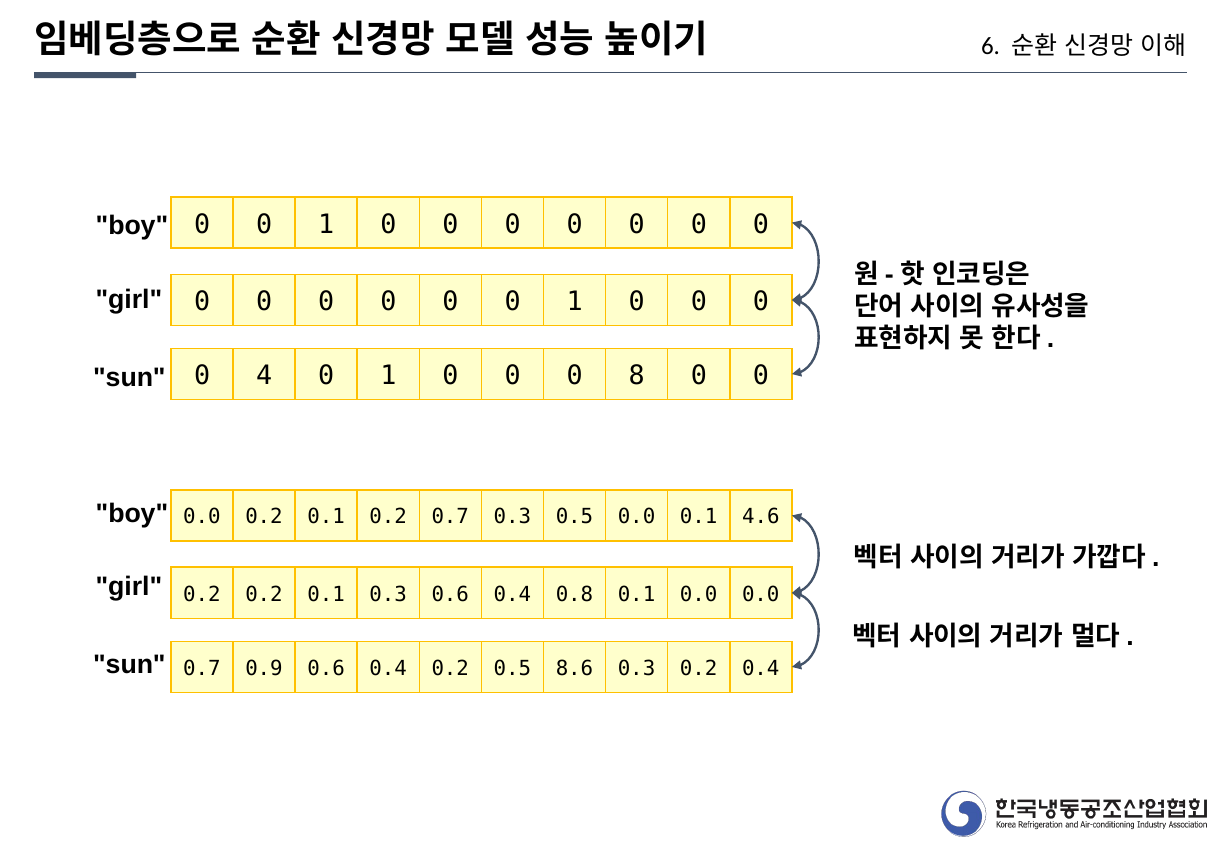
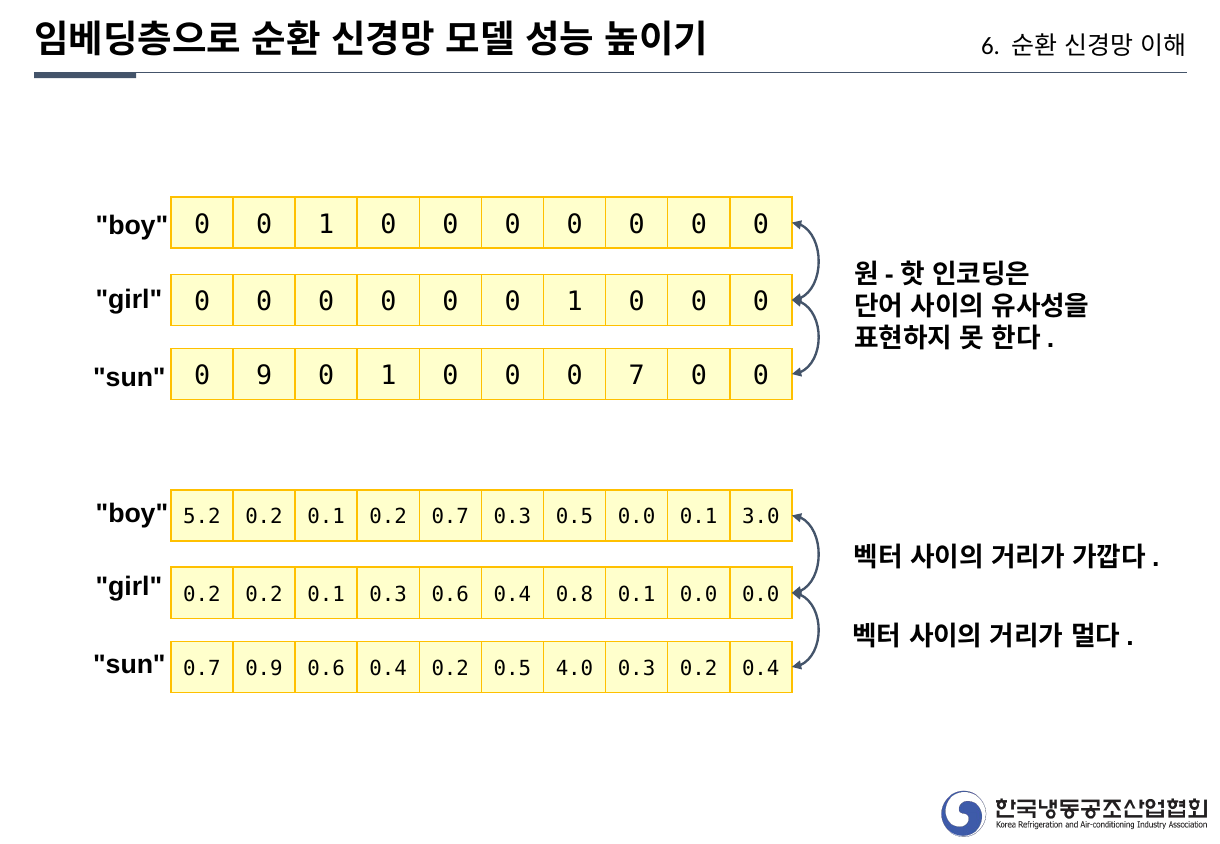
4: 4 -> 9
8: 8 -> 7
0.0 at (202, 517): 0.0 -> 5.2
4.6: 4.6 -> 3.0
8.6: 8.6 -> 4.0
